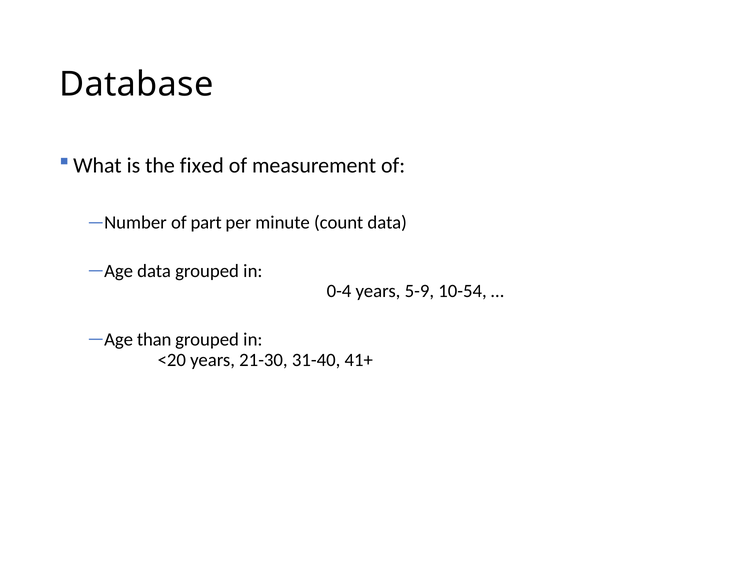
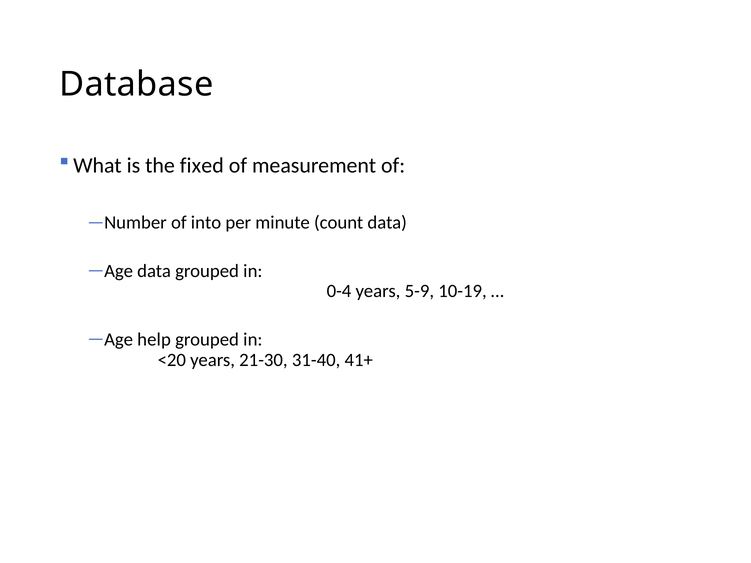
part: part -> into
10-54: 10-54 -> 10-19
than: than -> help
